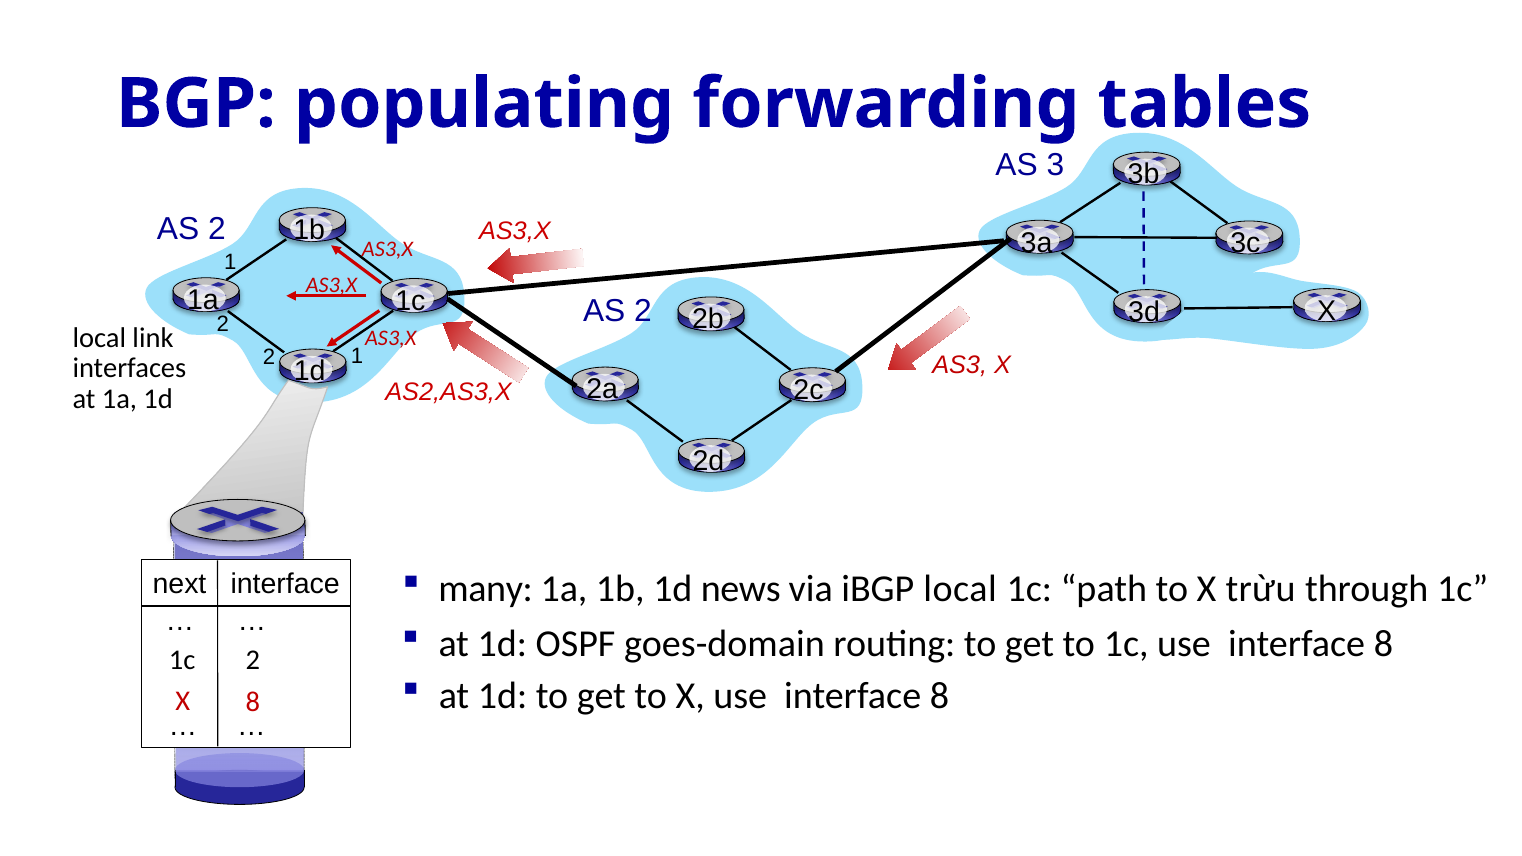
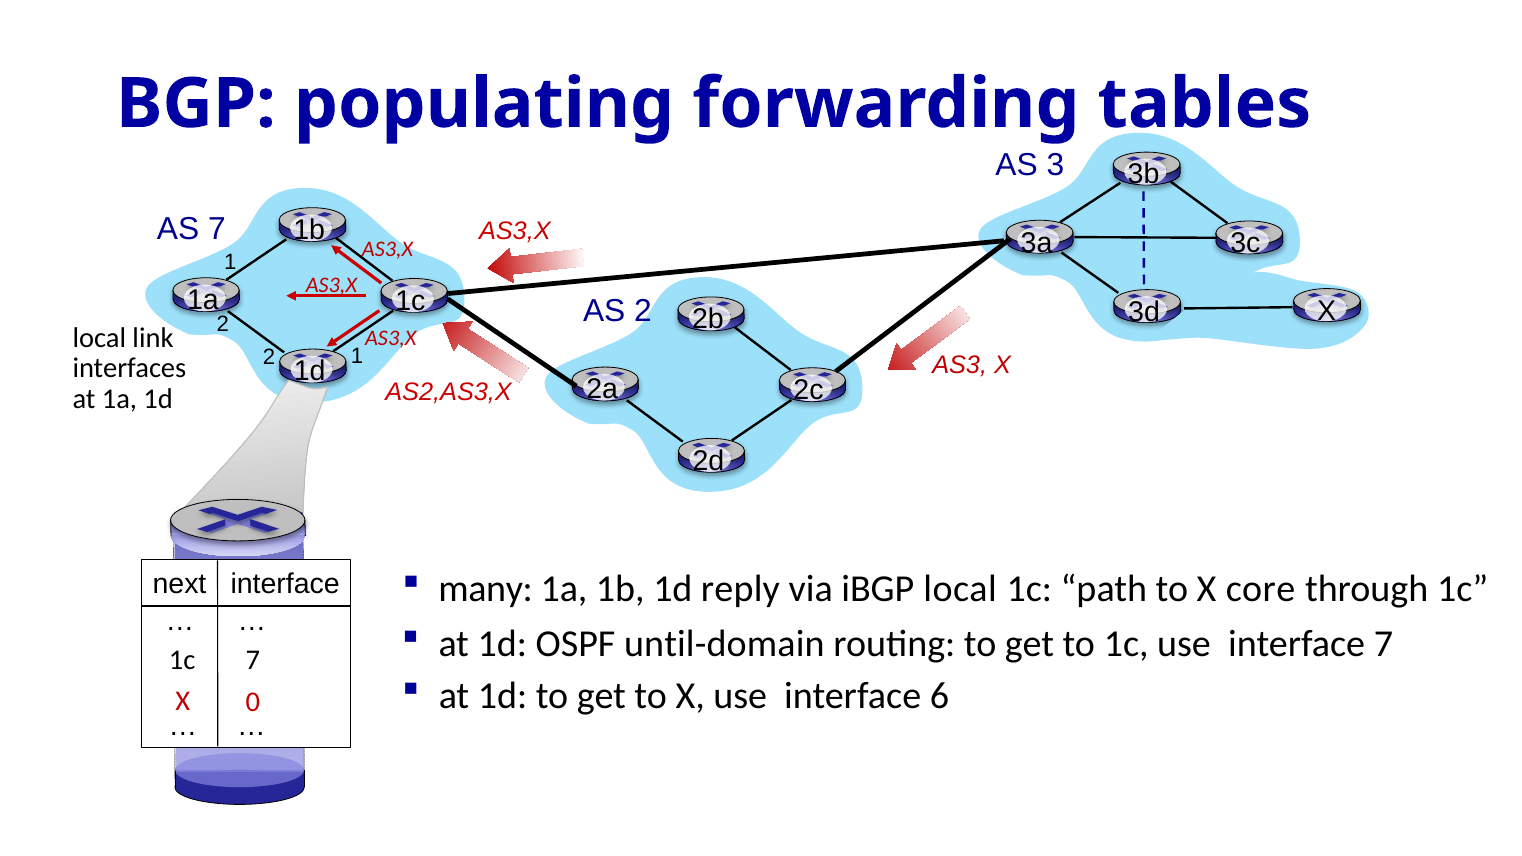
2 at (217, 229): 2 -> 7
news: news -> reply
trừu: trừu -> core
goes-domain: goes-domain -> until-domain
1c use interface 8: 8 -> 7
1c 2: 2 -> 7
X use interface 8: 8 -> 6
X 8: 8 -> 0
